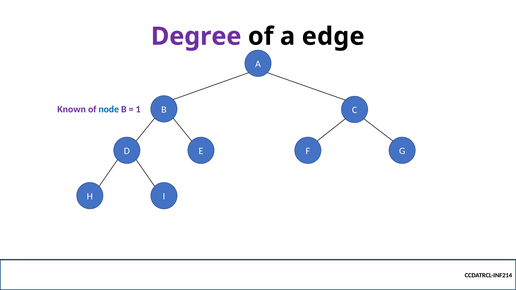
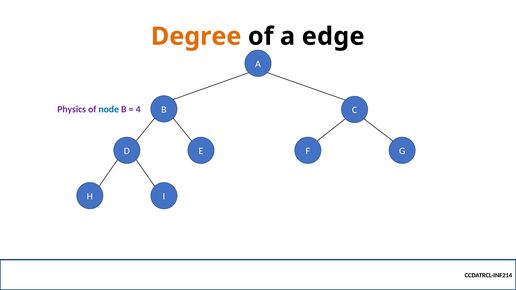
Degree colour: purple -> orange
Known: Known -> Physics
1: 1 -> 4
